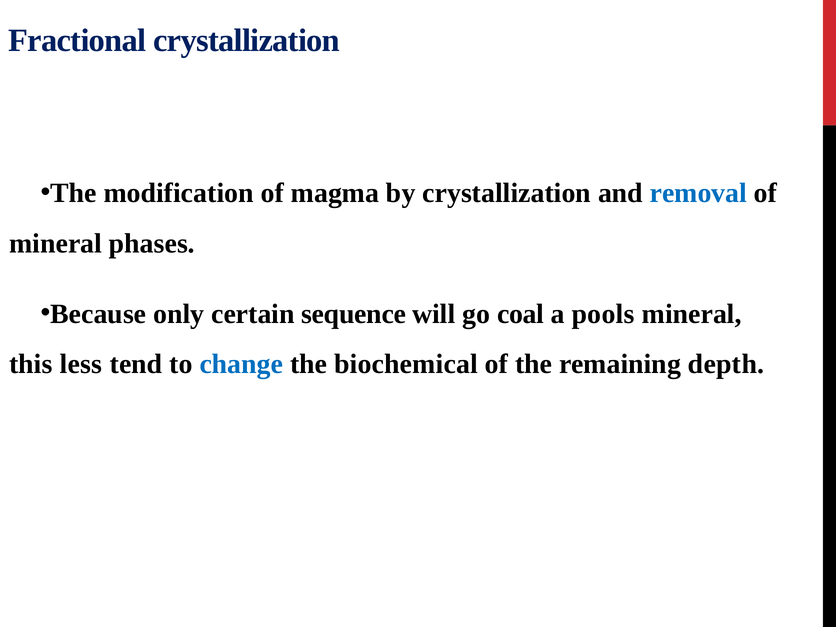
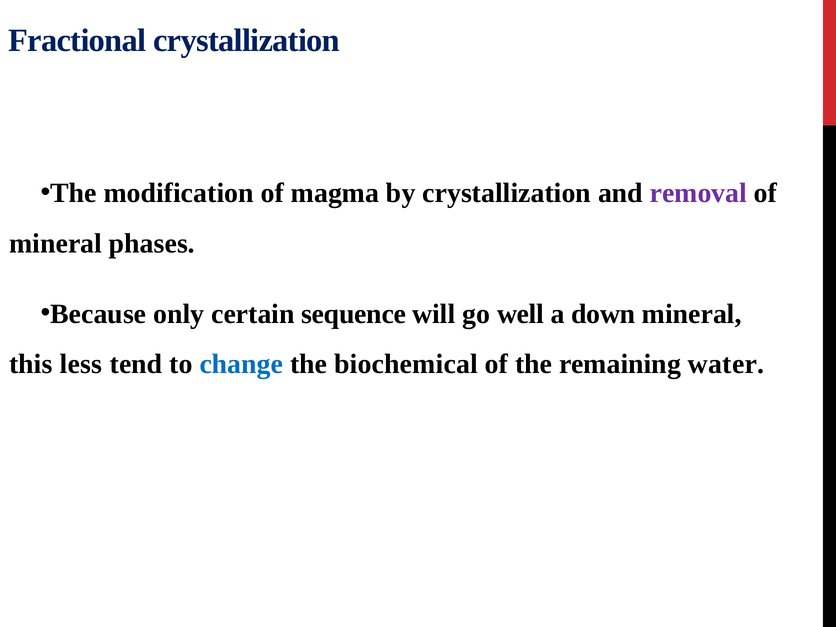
removal colour: blue -> purple
coal: coal -> well
pools: pools -> down
depth: depth -> water
